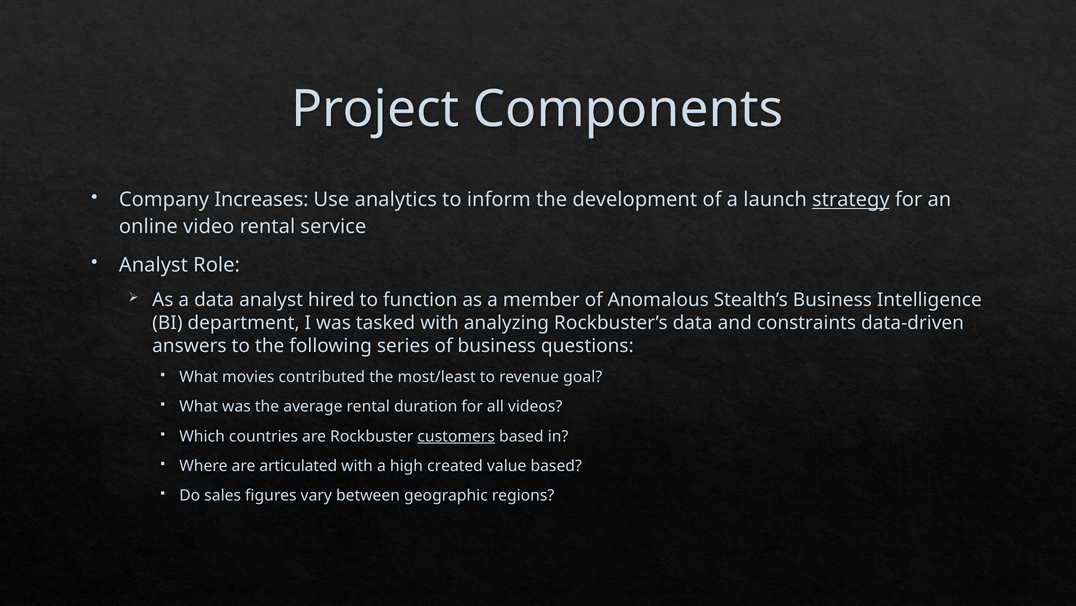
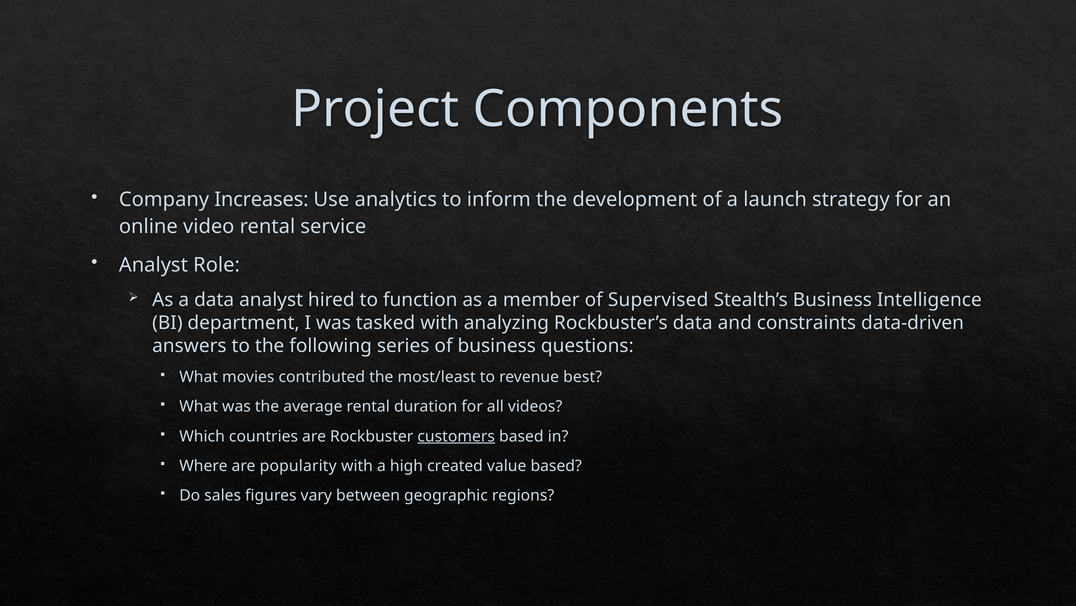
strategy underline: present -> none
Anomalous: Anomalous -> Supervised
goal: goal -> best
articulated: articulated -> popularity
